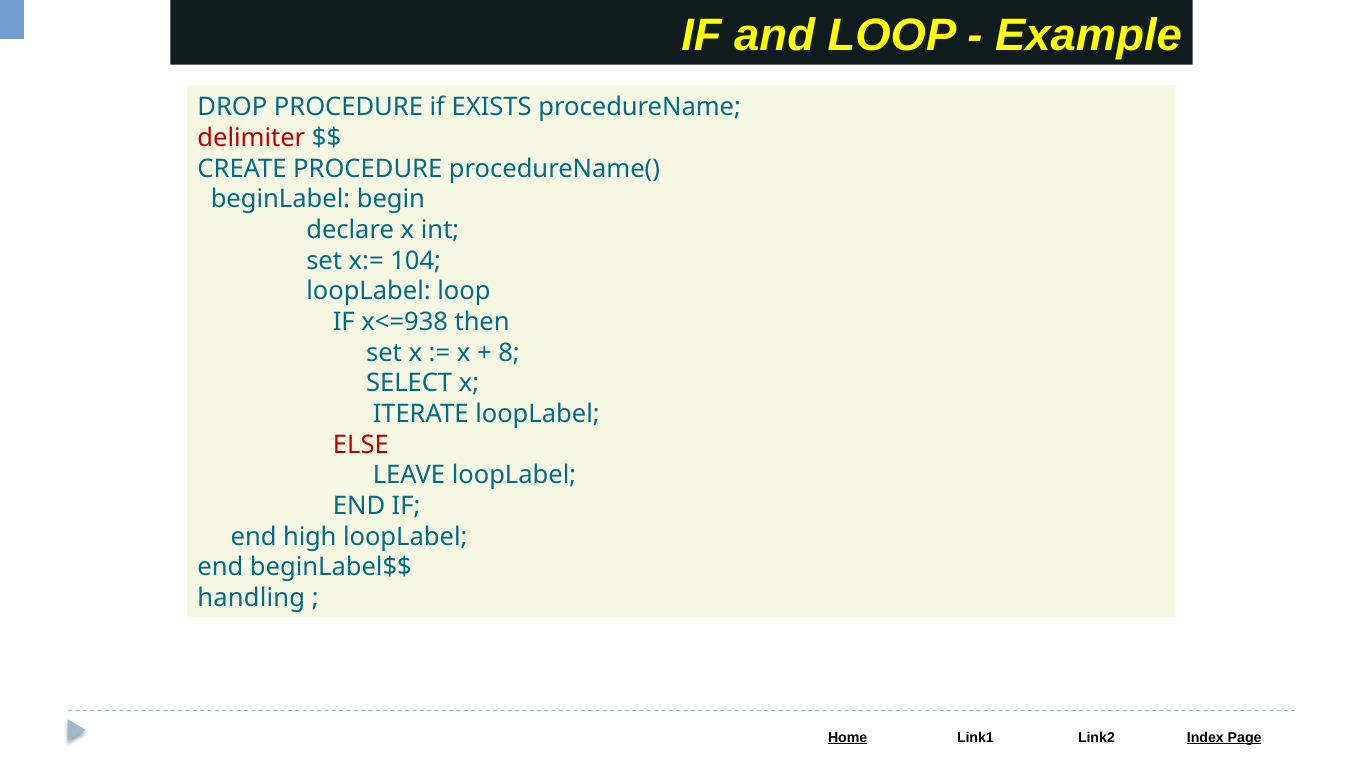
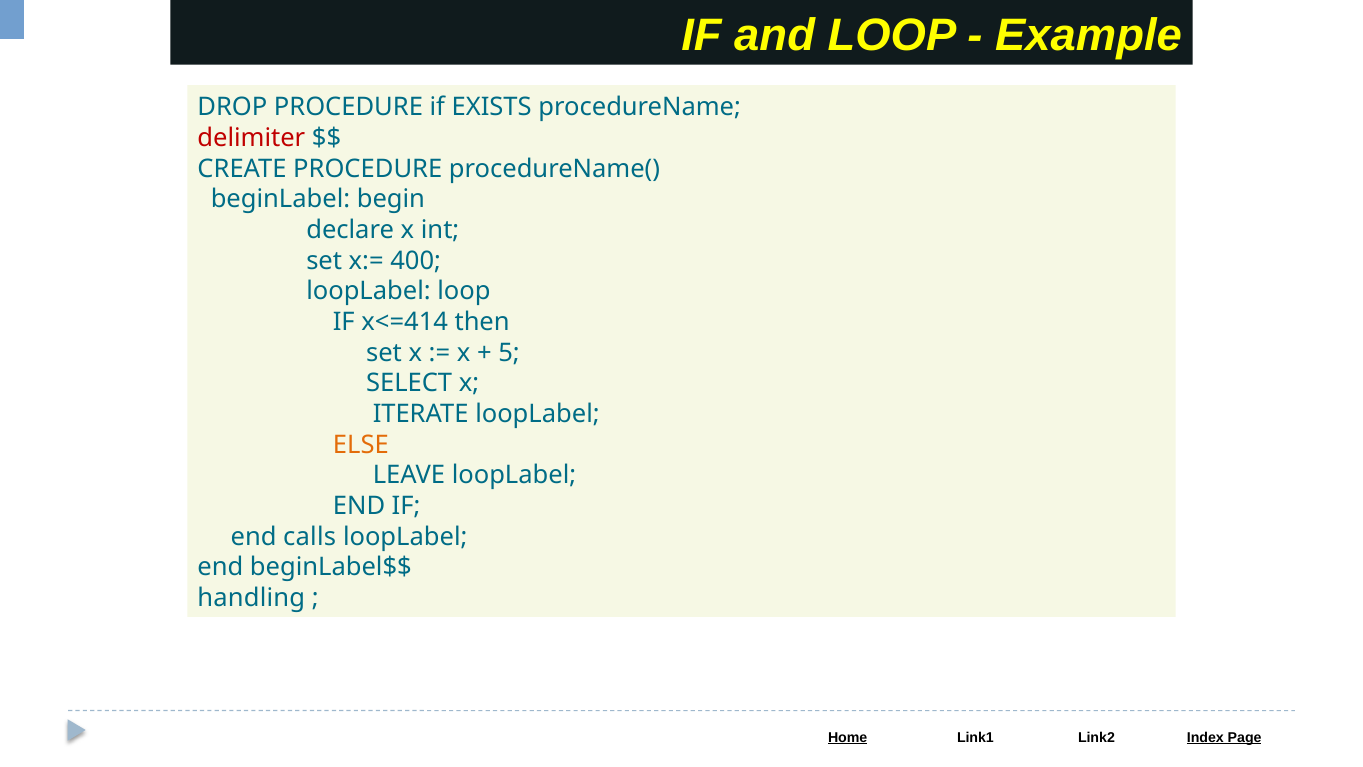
104: 104 -> 400
x<=938: x<=938 -> x<=414
8: 8 -> 5
ELSE colour: red -> orange
high: high -> calls
